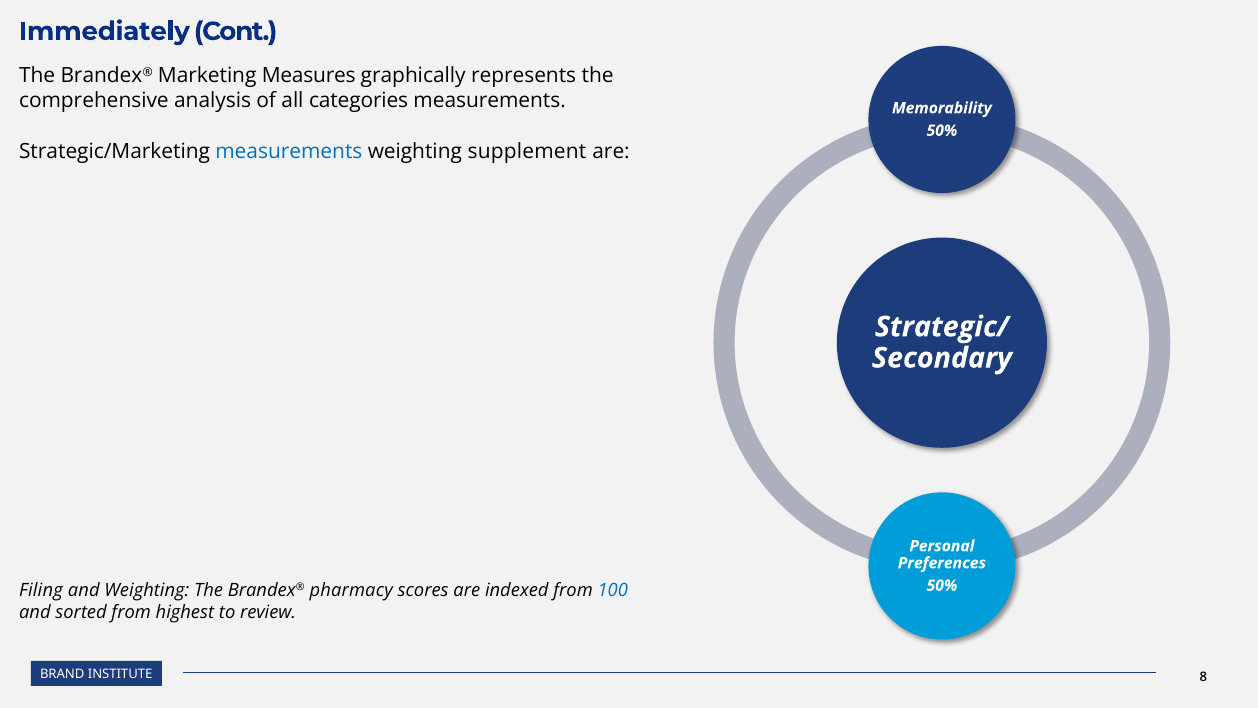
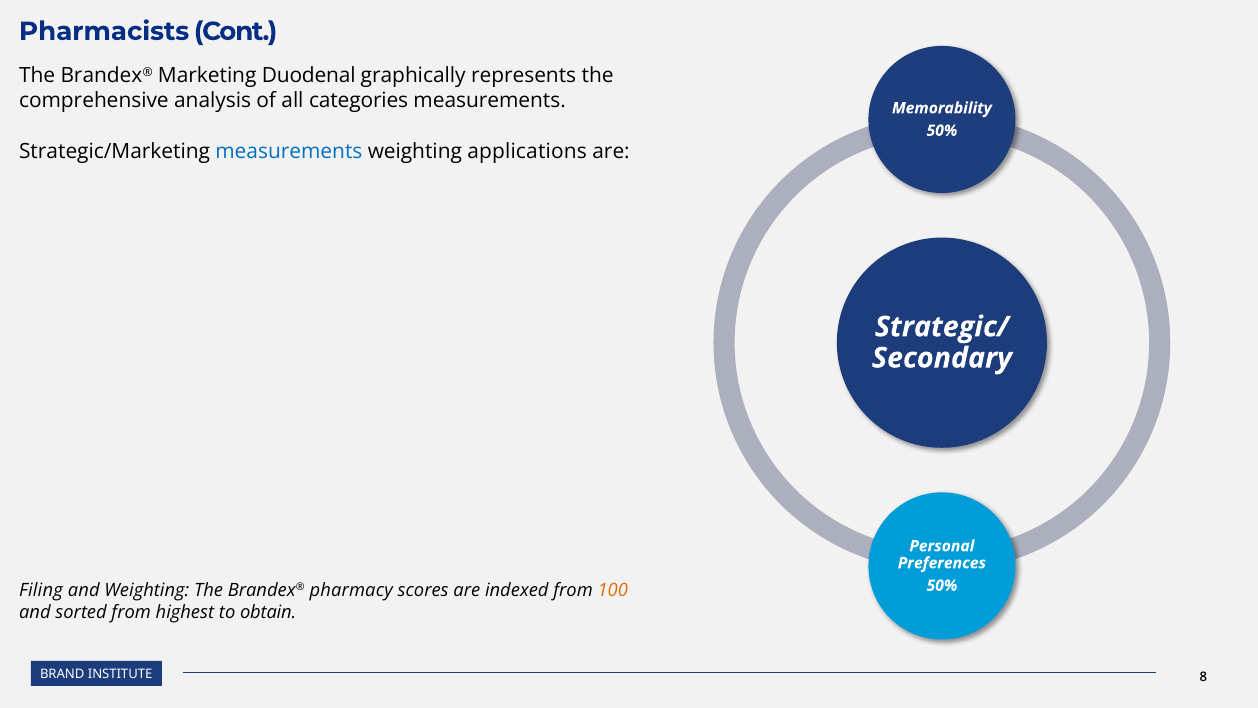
Immediately: Immediately -> Pharmacists
Measures: Measures -> Duodenal
supplement: supplement -> applications
100 colour: blue -> orange
review: review -> obtain
